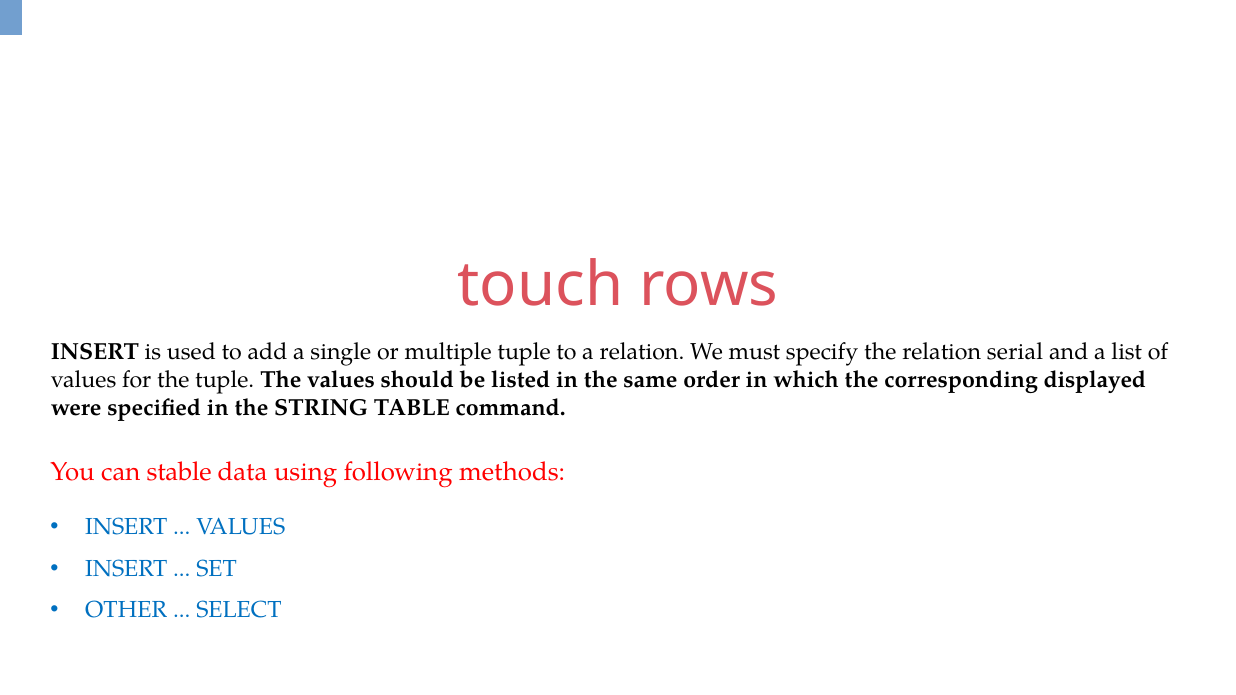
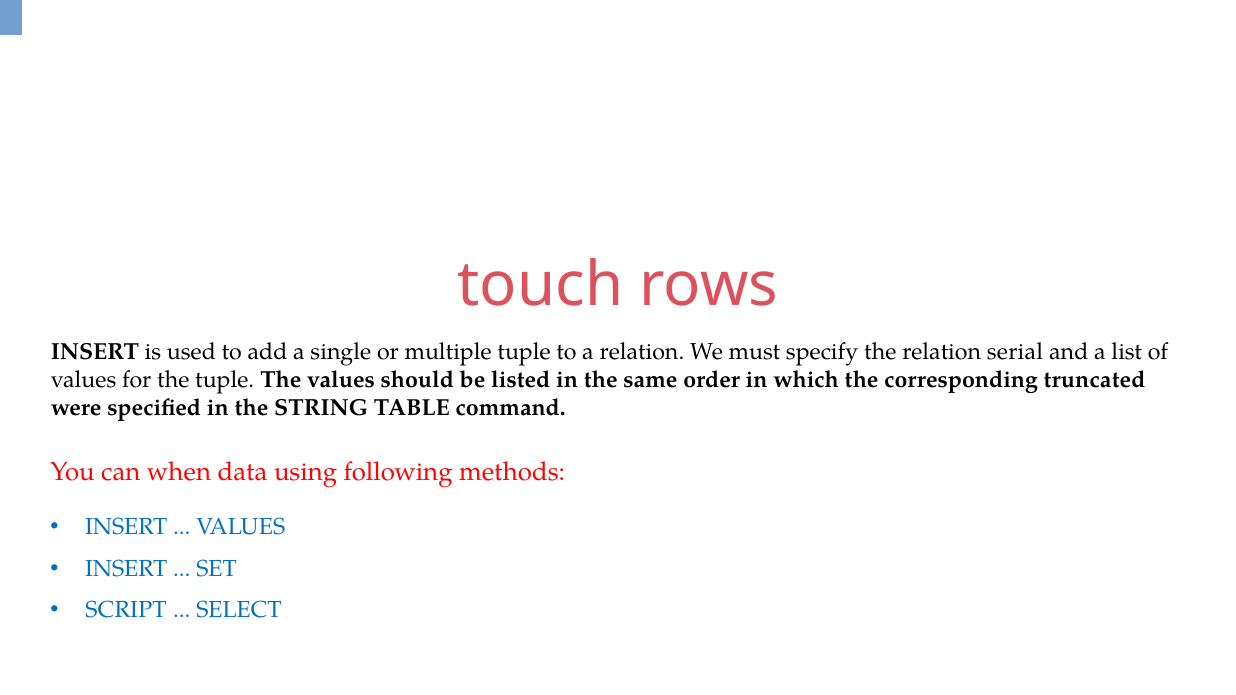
displayed: displayed -> truncated
stable: stable -> when
OTHER: OTHER -> SCRIPT
